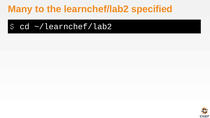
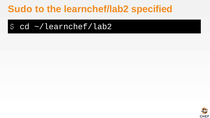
Many: Many -> Sudo
